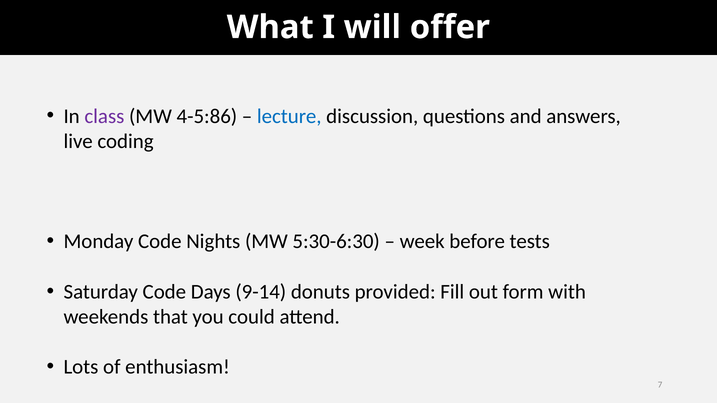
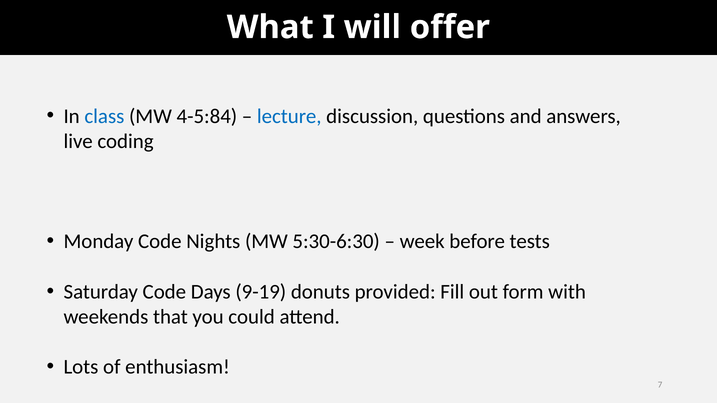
class colour: purple -> blue
4-5:86: 4-5:86 -> 4-5:84
9-14: 9-14 -> 9-19
